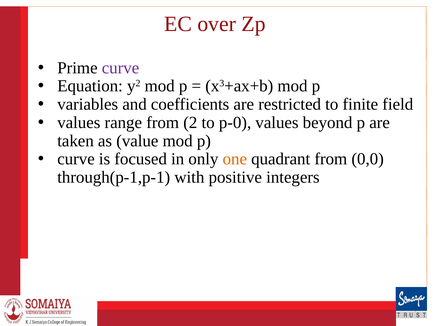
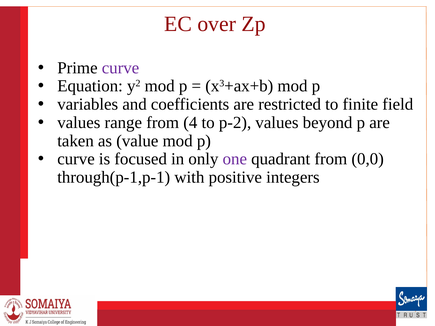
2: 2 -> 4
p-0: p-0 -> p-2
one colour: orange -> purple
